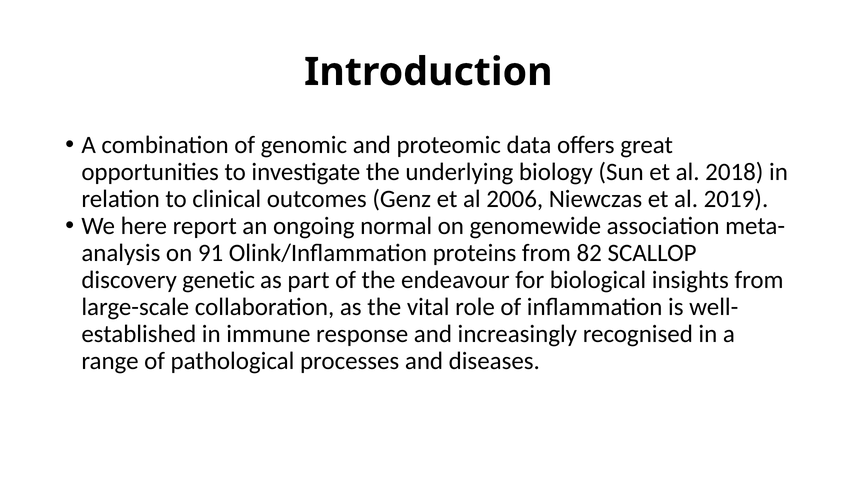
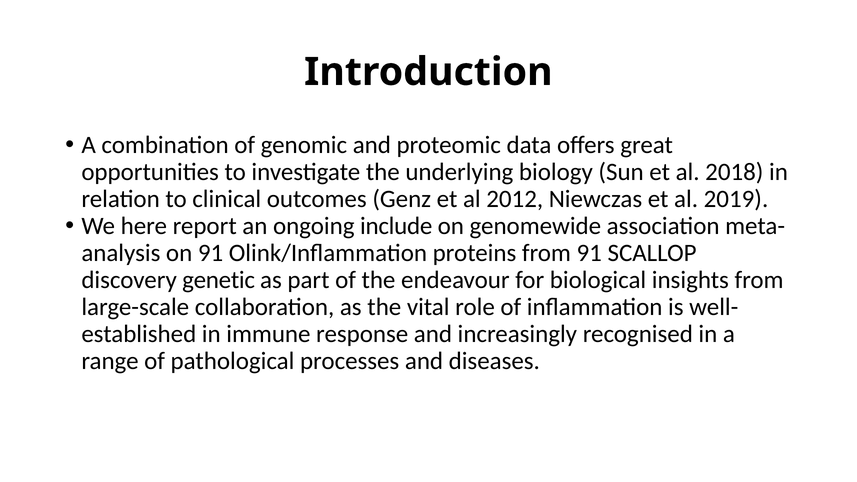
2006: 2006 -> 2012
normal: normal -> include
from 82: 82 -> 91
